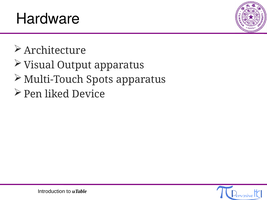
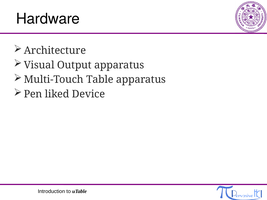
Spots: Spots -> Table
